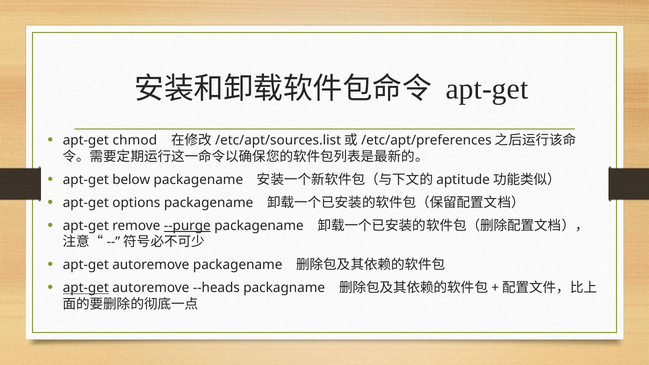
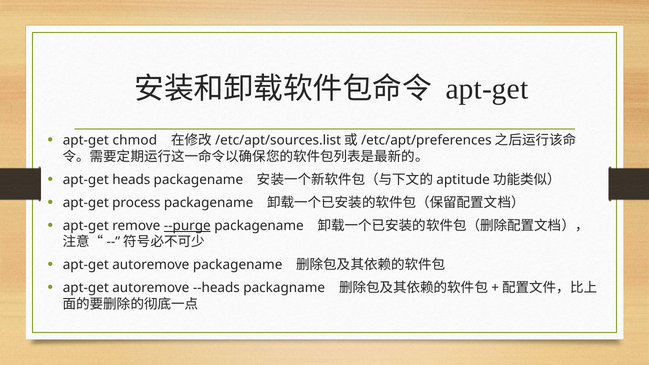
below: below -> heads
options: options -> process
apt-get at (86, 288) underline: present -> none
